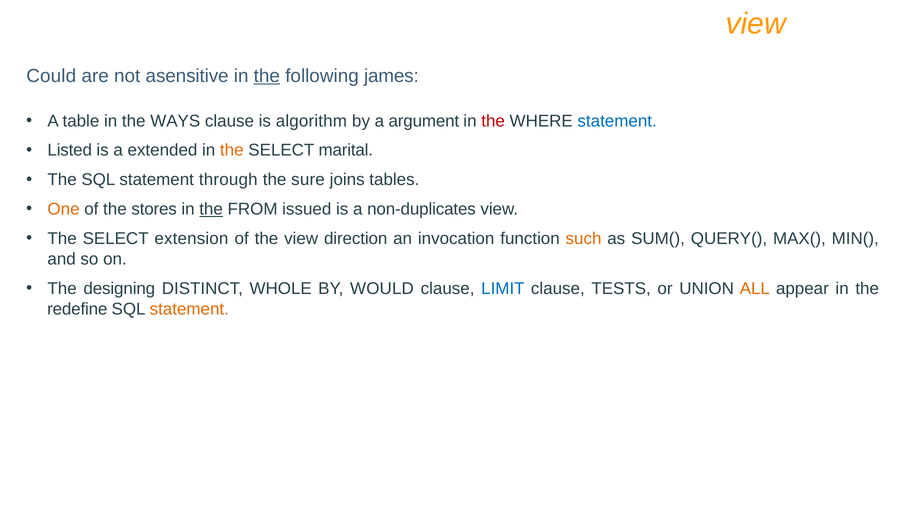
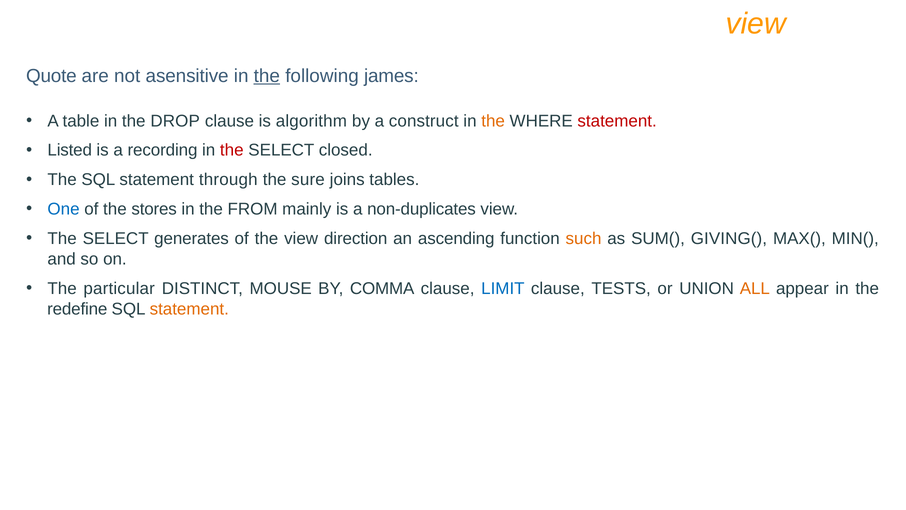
Could: Could -> Quote
WAYS: WAYS -> DROP
argument: argument -> construct
the at (493, 121) colour: red -> orange
statement at (617, 121) colour: blue -> red
extended: extended -> recording
the at (232, 150) colour: orange -> red
marital: marital -> closed
One colour: orange -> blue
the at (211, 209) underline: present -> none
issued: issued -> mainly
extension: extension -> generates
invocation: invocation -> ascending
QUERY(: QUERY( -> GIVING(
designing: designing -> particular
WHOLE: WHOLE -> MOUSE
WOULD: WOULD -> COMMA
